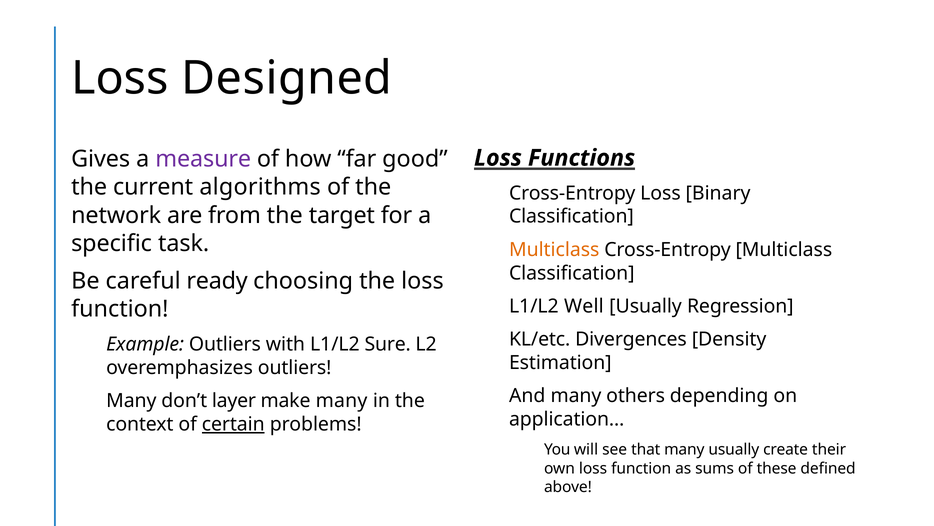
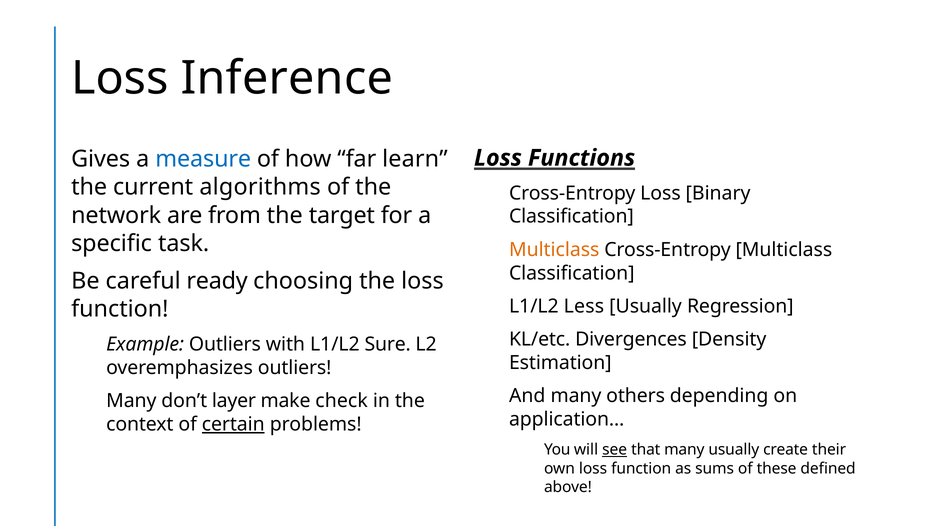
Designed: Designed -> Inference
measure colour: purple -> blue
good: good -> learn
Well: Well -> Less
make many: many -> check
see underline: none -> present
